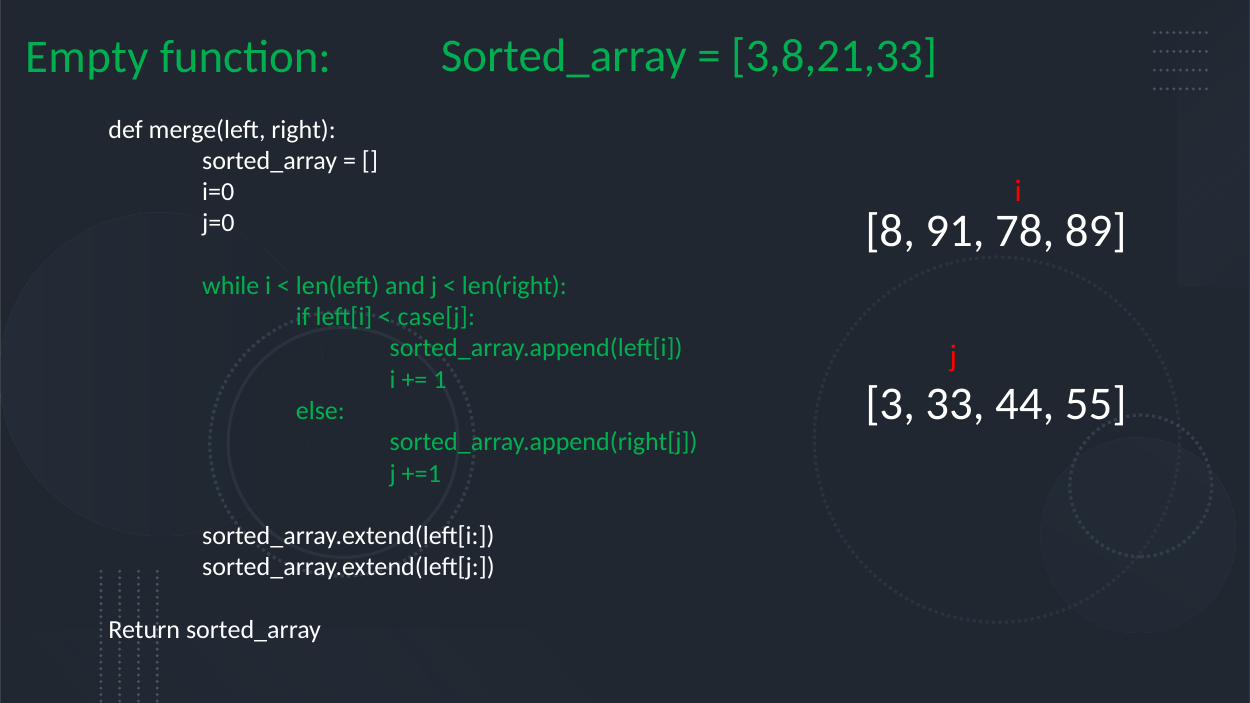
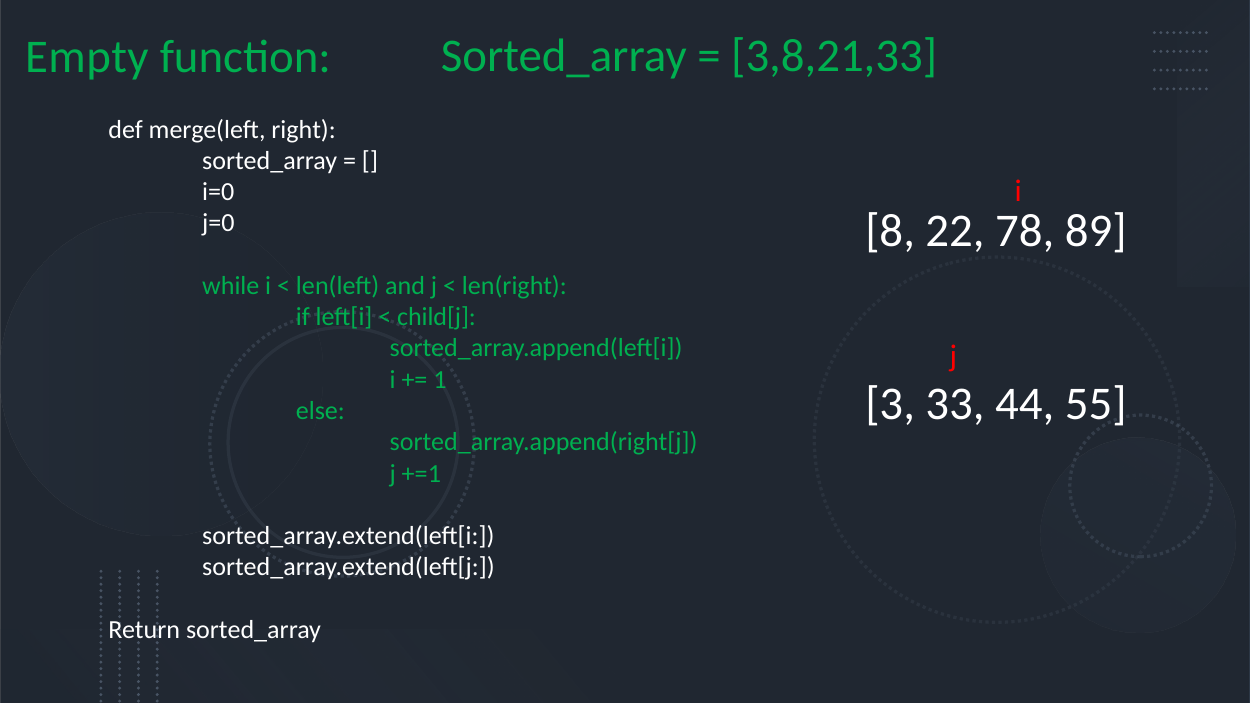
91: 91 -> 22
case[j: case[j -> child[j
